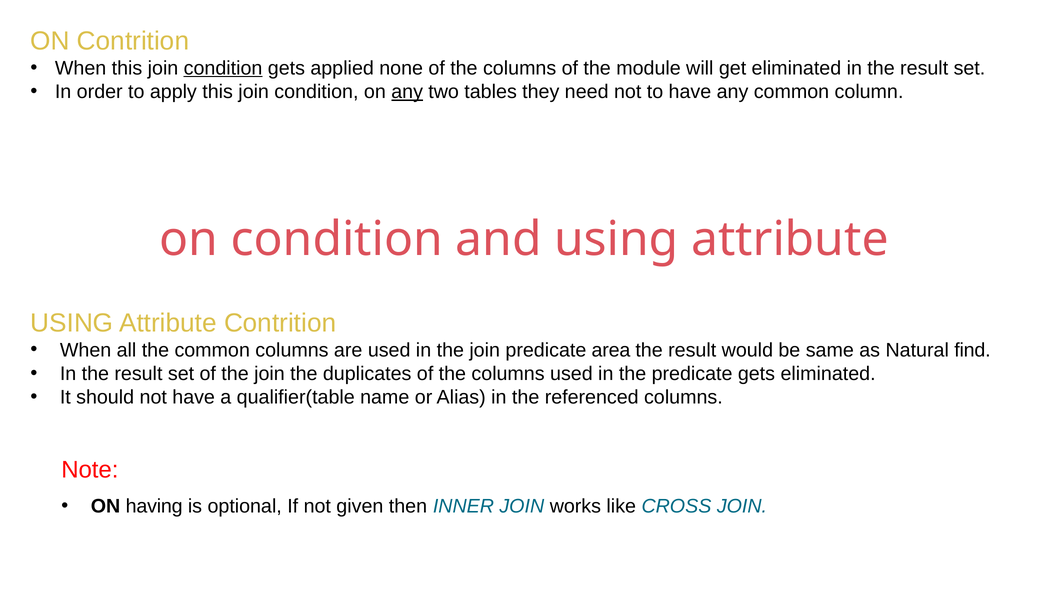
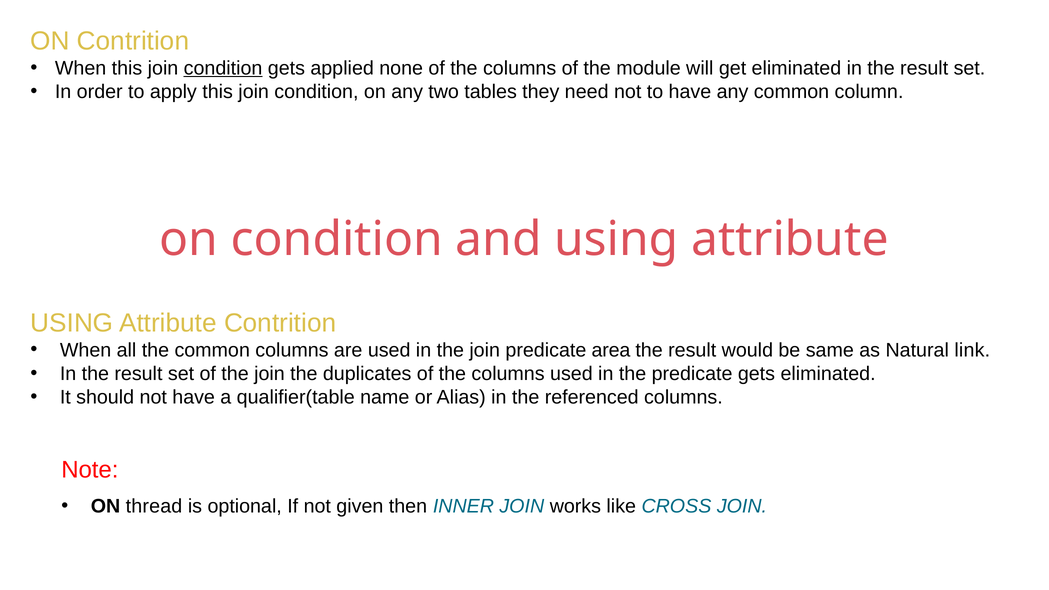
any at (407, 92) underline: present -> none
find: find -> link
having: having -> thread
